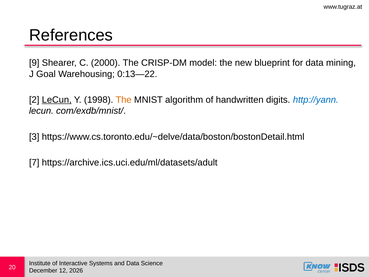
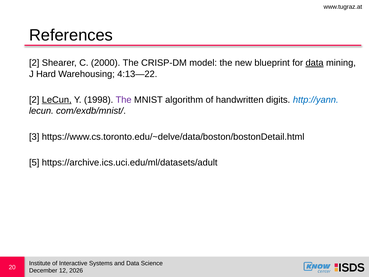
9 at (34, 63): 9 -> 2
data at (315, 63) underline: none -> present
Goal: Goal -> Hard
0:13—22: 0:13—22 -> 4:13—22
The at (124, 100) colour: orange -> purple
7: 7 -> 5
